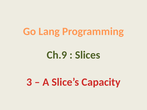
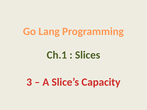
Ch.9: Ch.9 -> Ch.1
